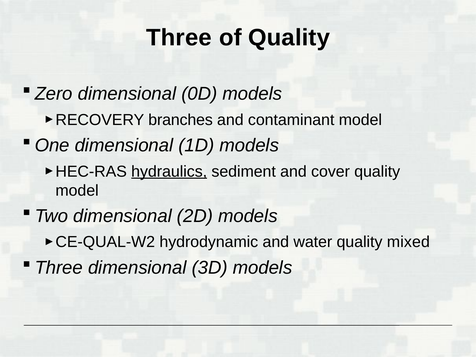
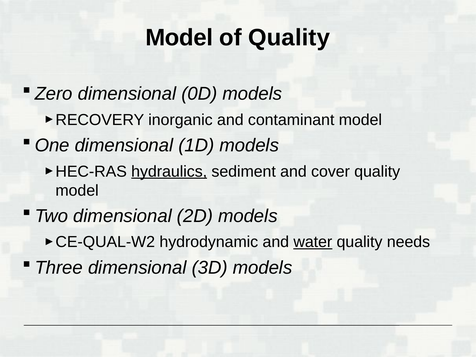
Three at (179, 38): Three -> Model
branches: branches -> inorganic
water underline: none -> present
mixed: mixed -> needs
